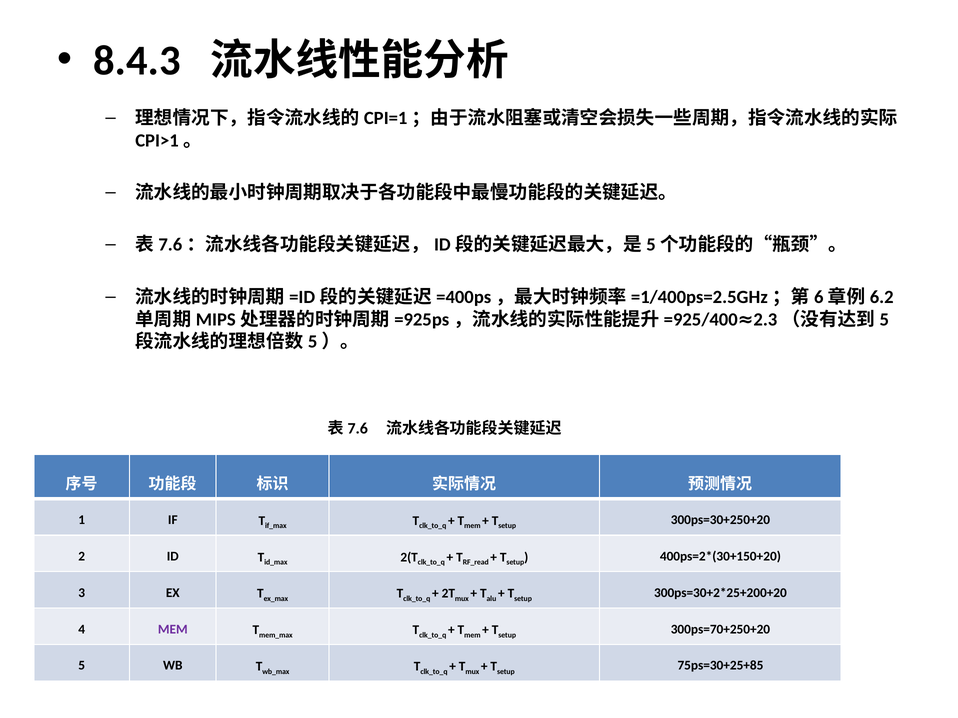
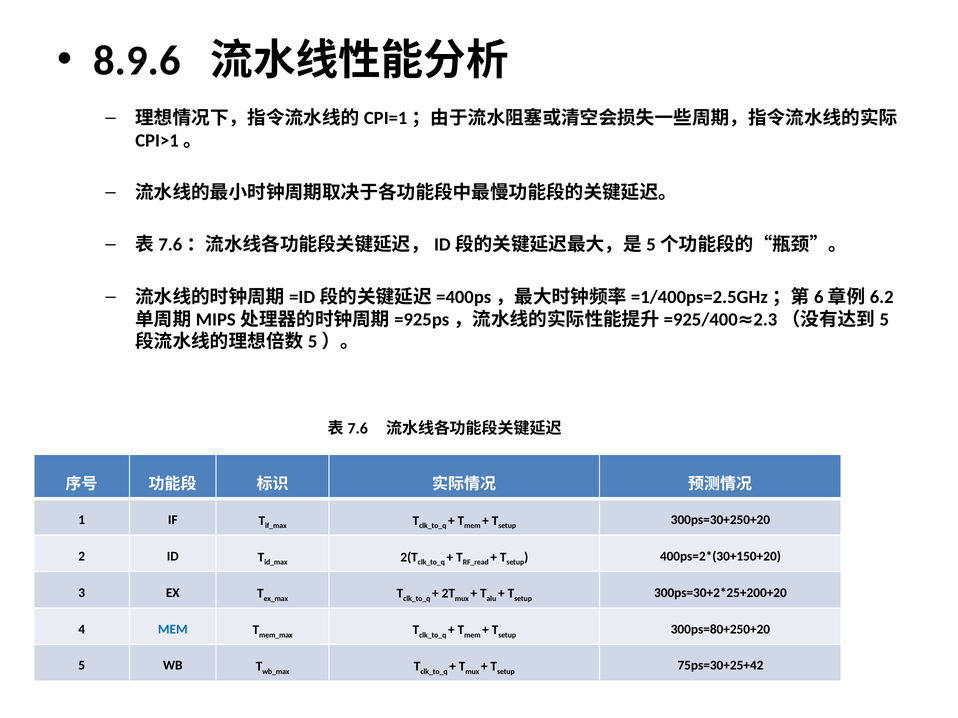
8.4.3: 8.4.3 -> 8.9.6
MEM at (173, 630) colour: purple -> blue
300ps=70+250+20: 300ps=70+250+20 -> 300ps=80+250+20
75ps=30+25+85: 75ps=30+25+85 -> 75ps=30+25+42
